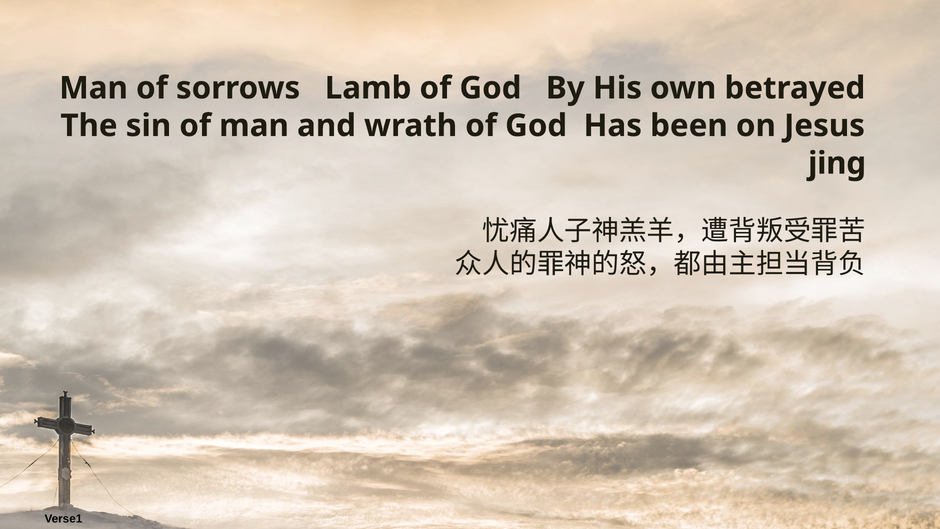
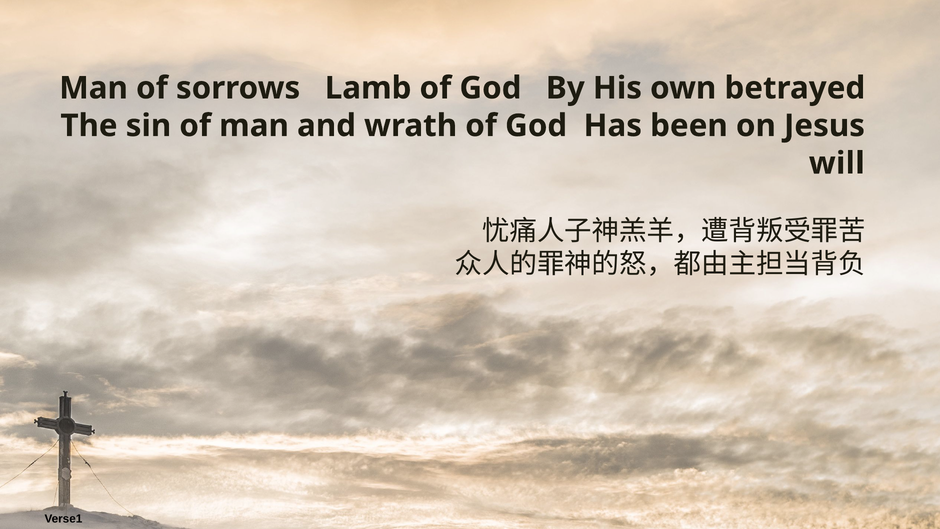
jing: jing -> will
